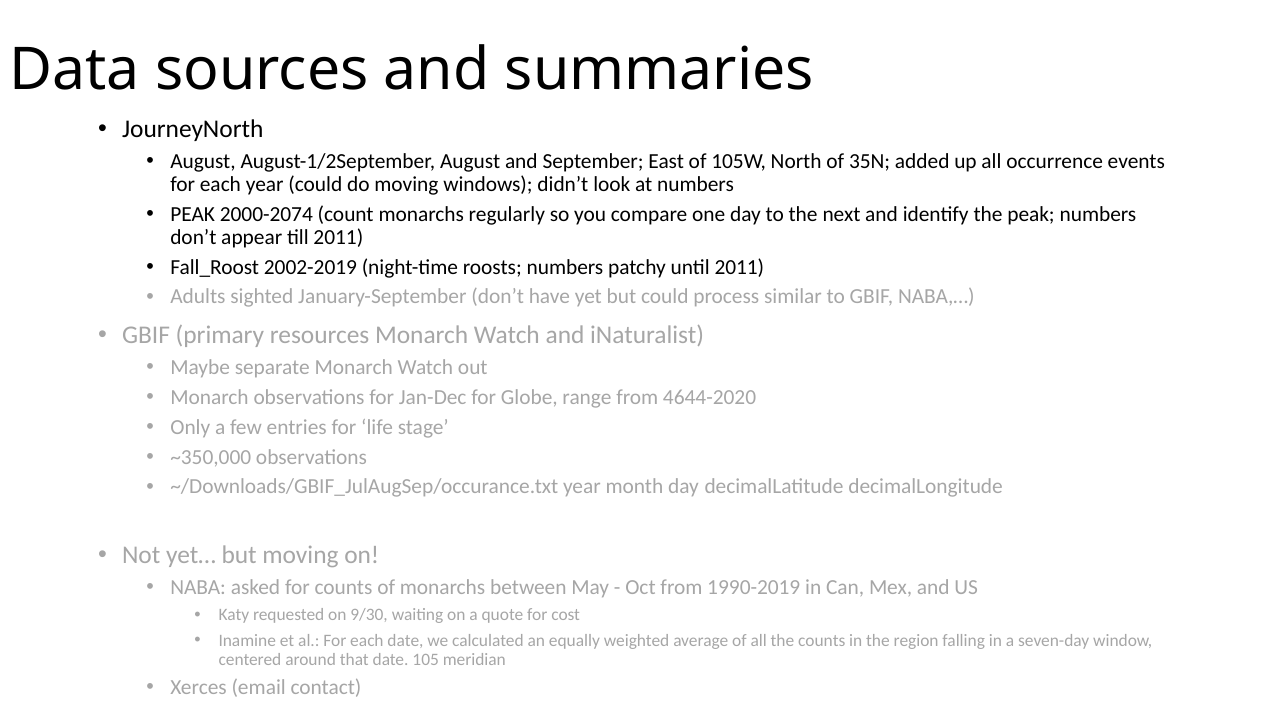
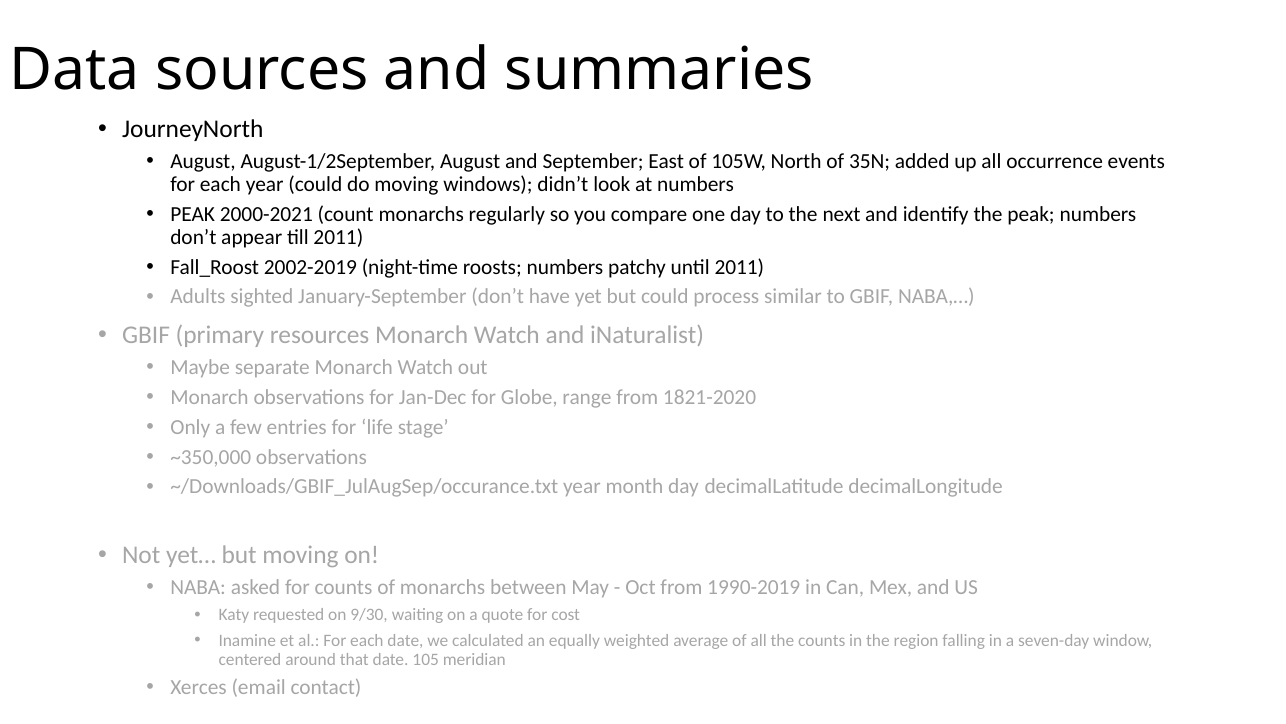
2000-2074: 2000-2074 -> 2000-2021
4644-2020: 4644-2020 -> 1821-2020
